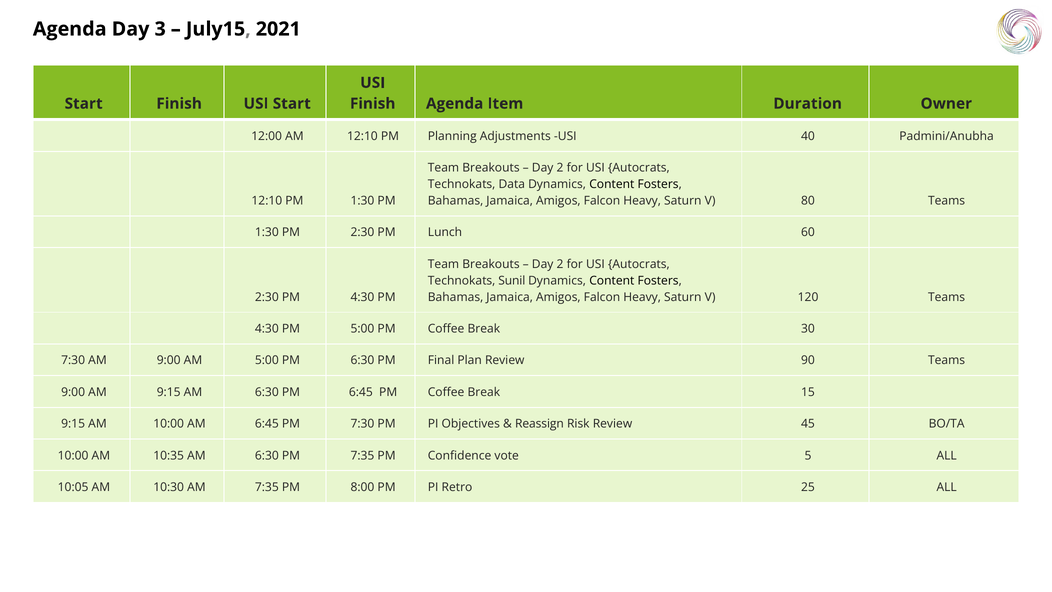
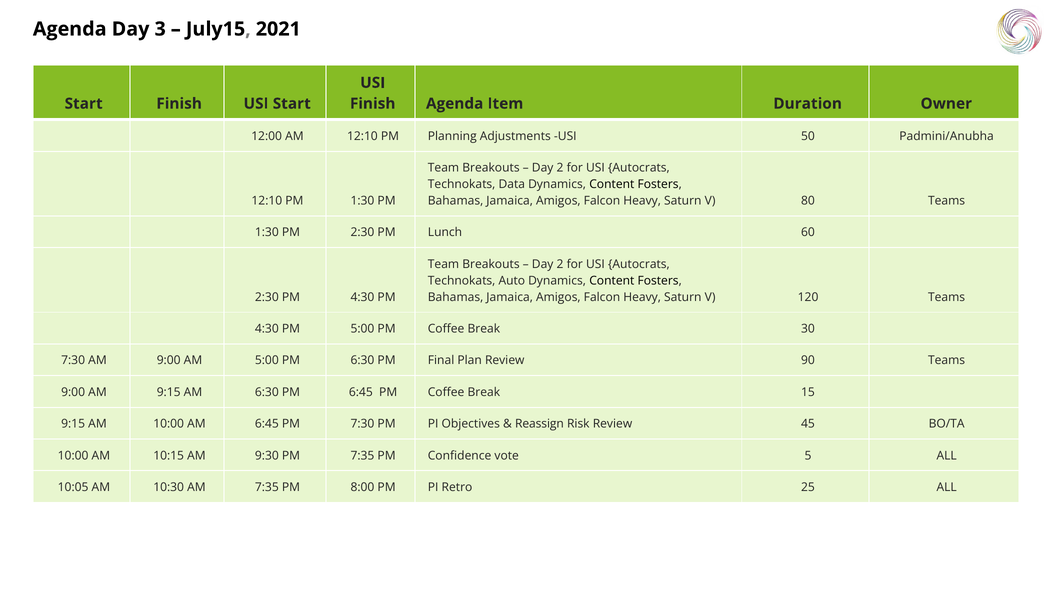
40: 40 -> 50
Sunil: Sunil -> Auto
10:35: 10:35 -> 10:15
6:30 at (267, 455): 6:30 -> 9:30
